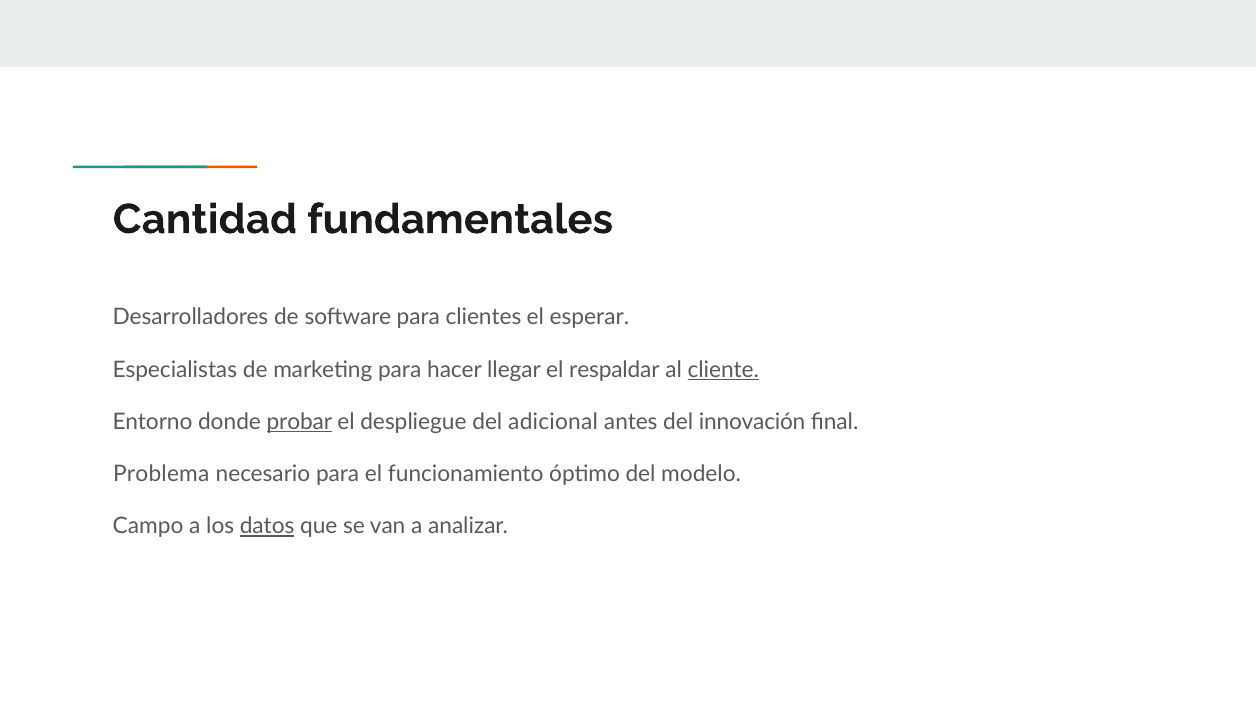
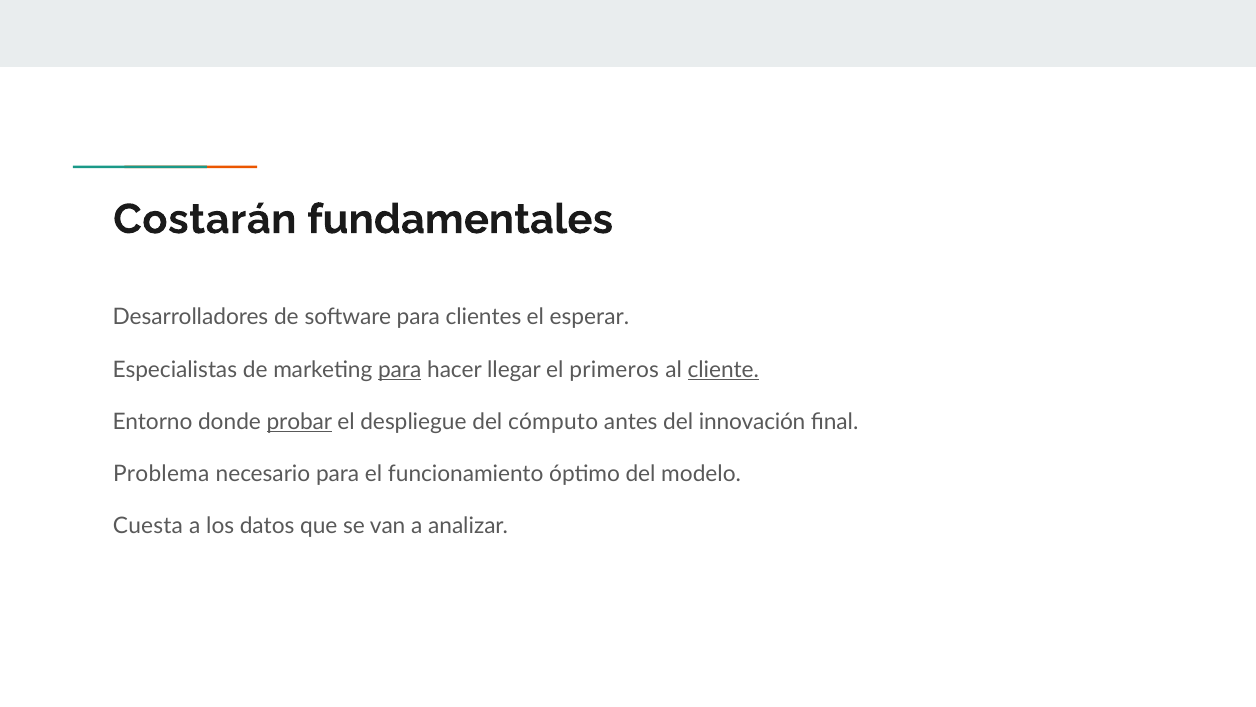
Cantidad: Cantidad -> Costarán
para at (400, 369) underline: none -> present
respaldar: respaldar -> primeros
adicional: adicional -> cómputo
Campo: Campo -> Cuesta
datos underline: present -> none
